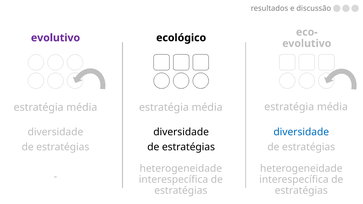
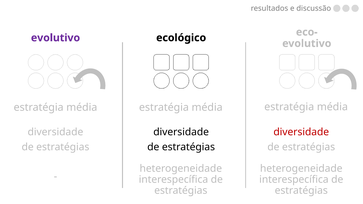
diversidade at (301, 132) colour: blue -> red
